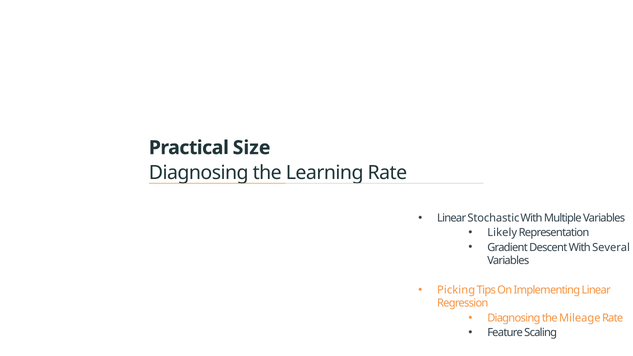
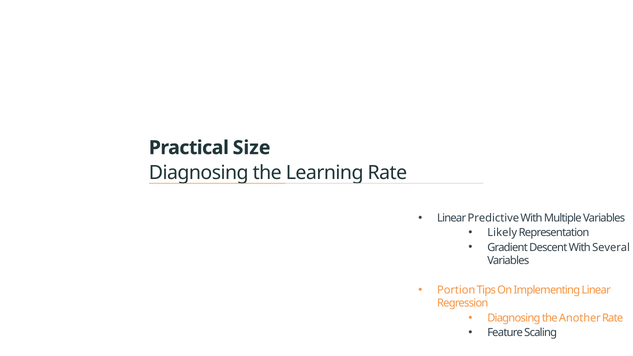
Stochastic: Stochastic -> Predictive
Picking: Picking -> Portion
Mileage: Mileage -> Another
